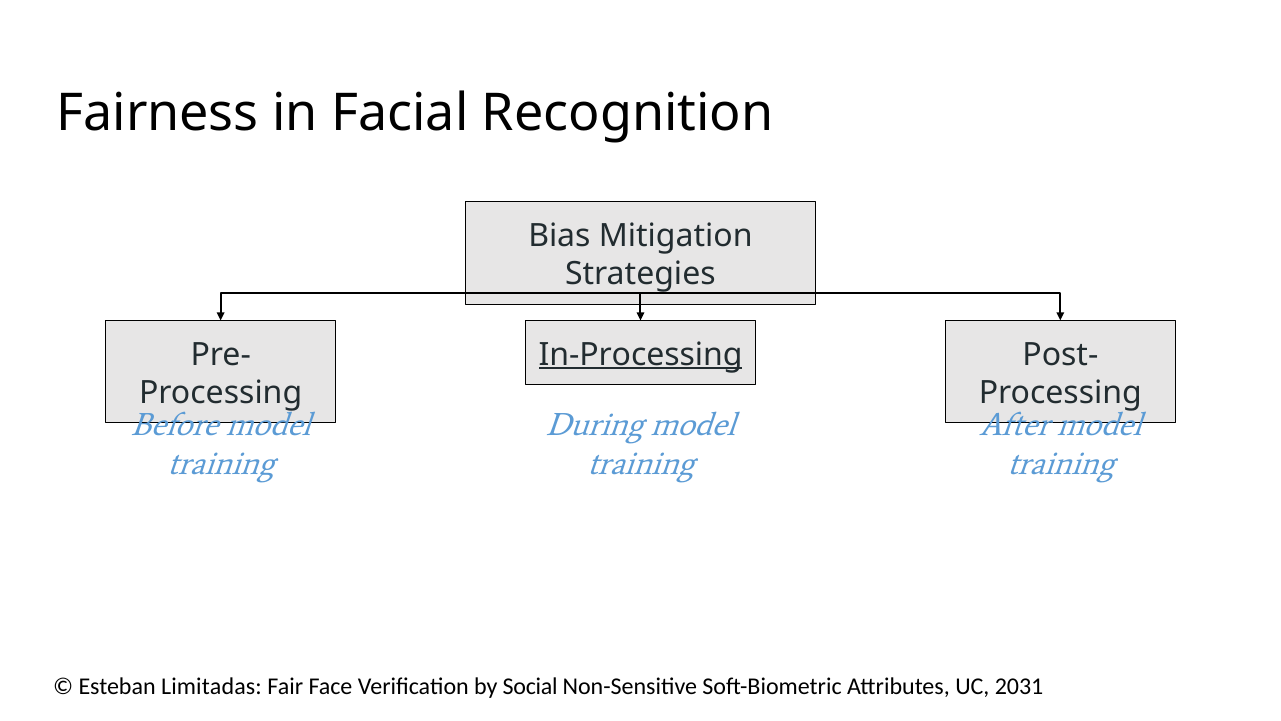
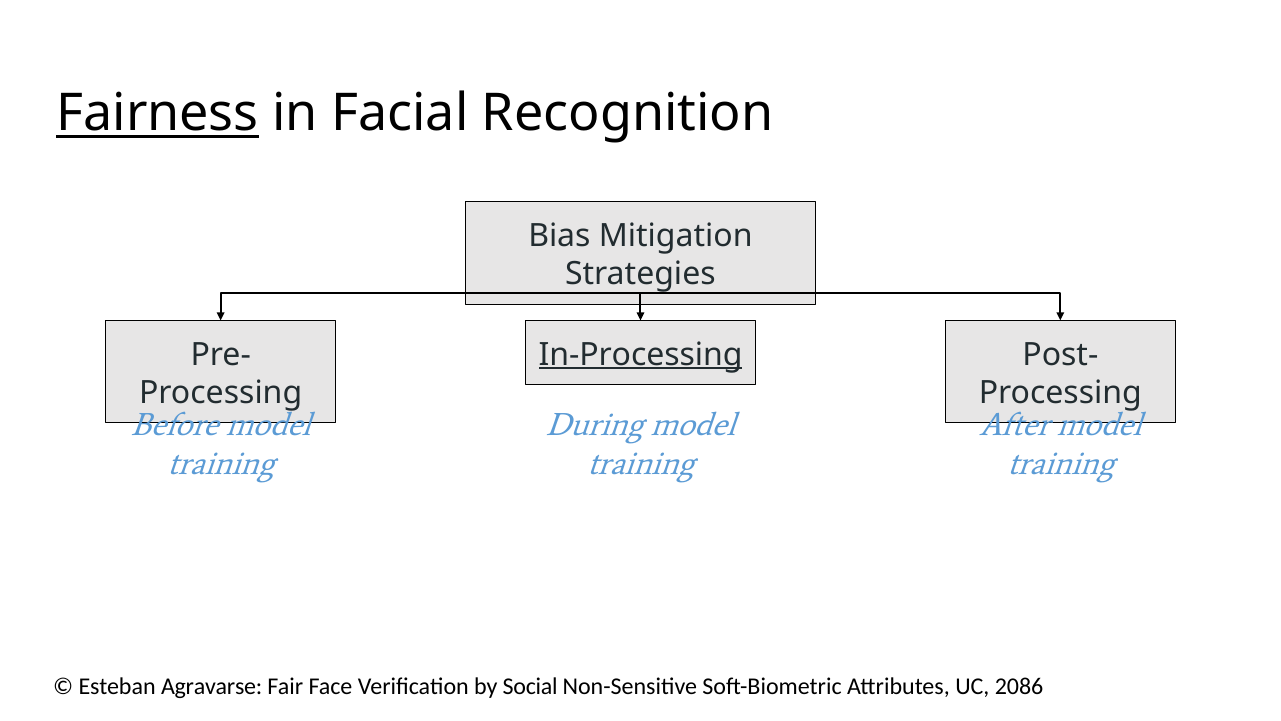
Fairness underline: none -> present
Limitadas: Limitadas -> Agravarse
2031: 2031 -> 2086
